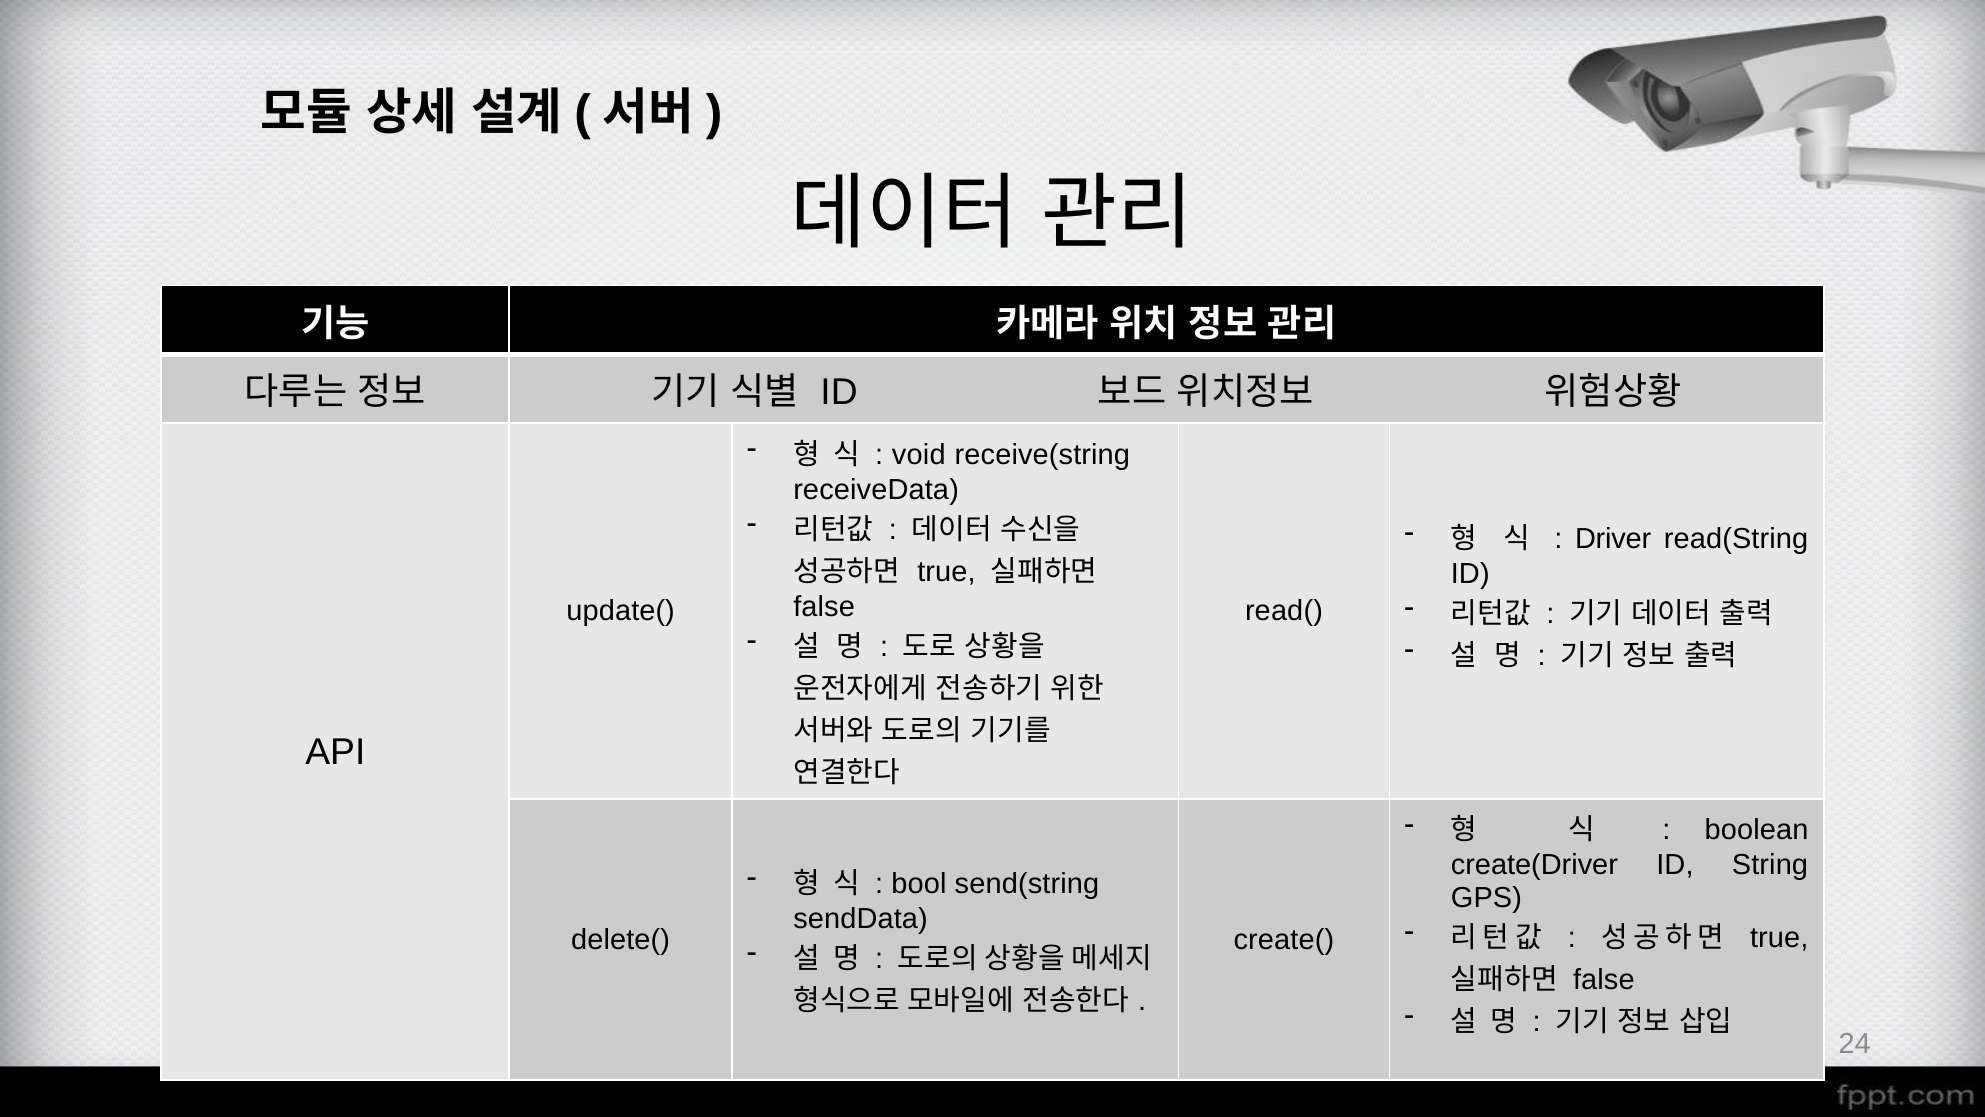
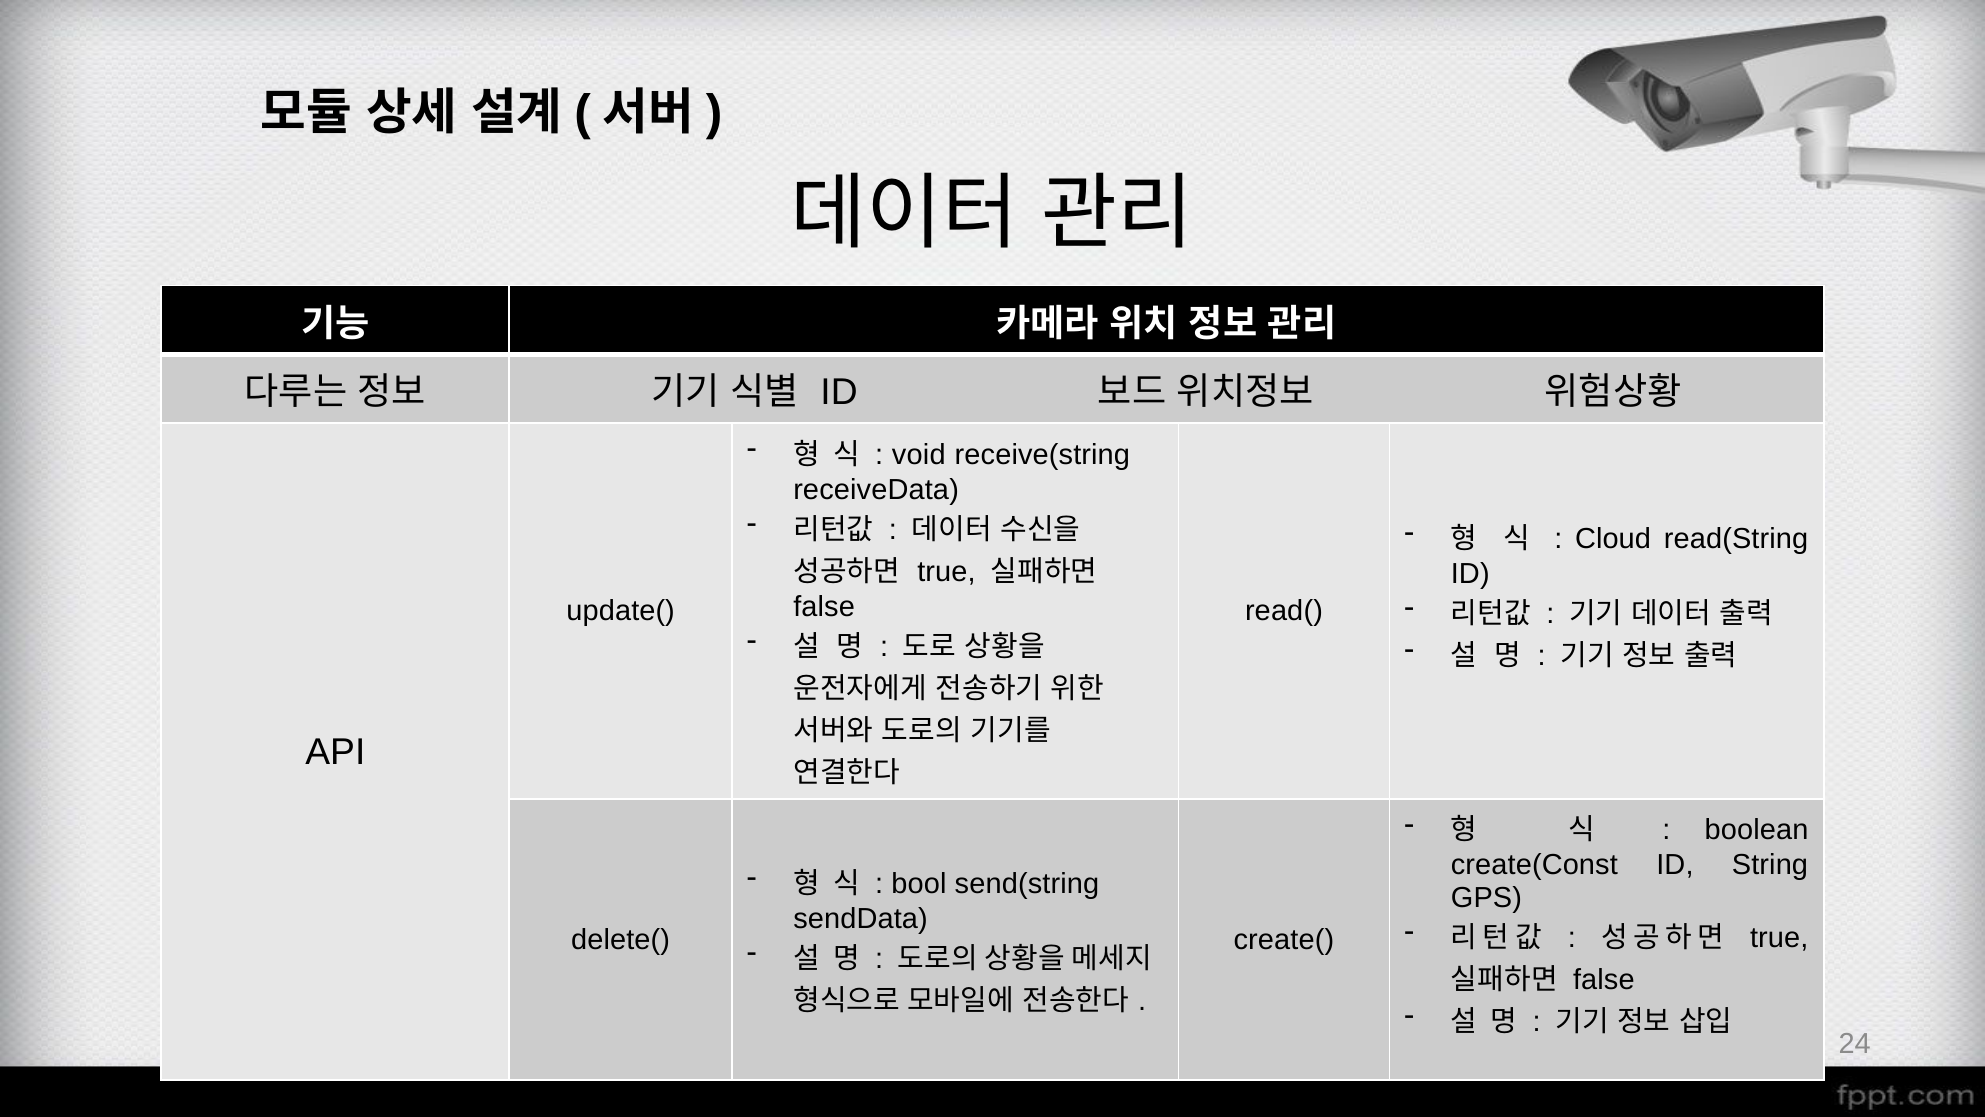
Driver: Driver -> Cloud
create(Driver: create(Driver -> create(Const
